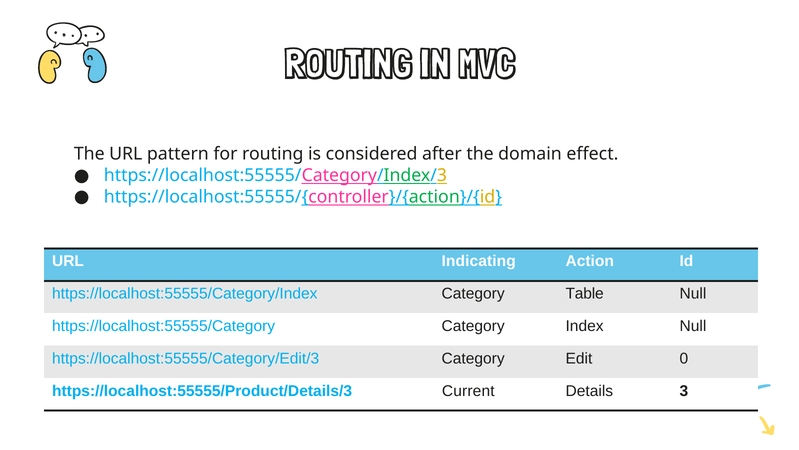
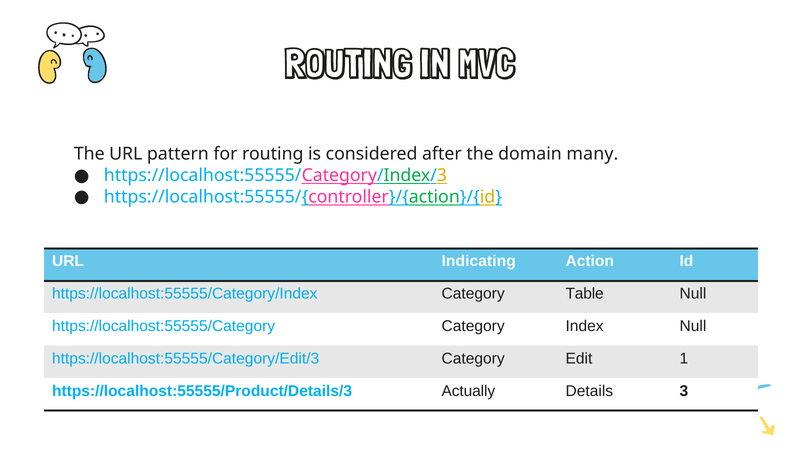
effect: effect -> many
0: 0 -> 1
Current: Current -> Actually
